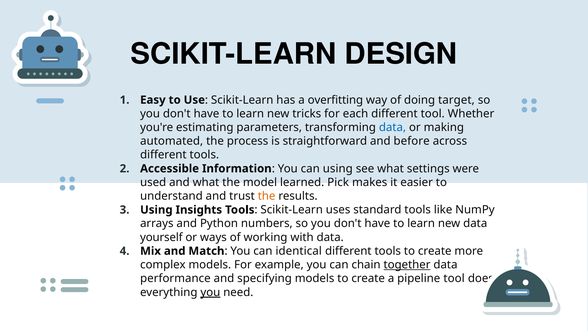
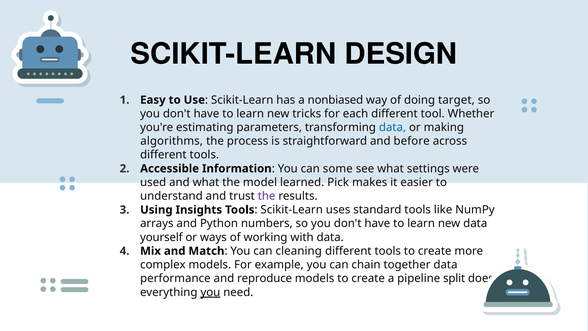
overfitting: overfitting -> nonbiased
automated: automated -> algorithms
can using: using -> some
the at (267, 196) colour: orange -> purple
identical: identical -> cleaning
together underline: present -> none
specifying: specifying -> reproduce
pipeline tool: tool -> split
